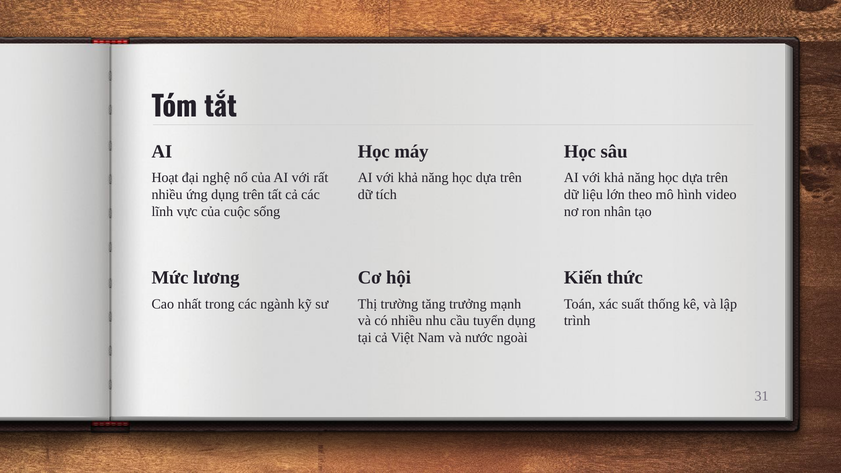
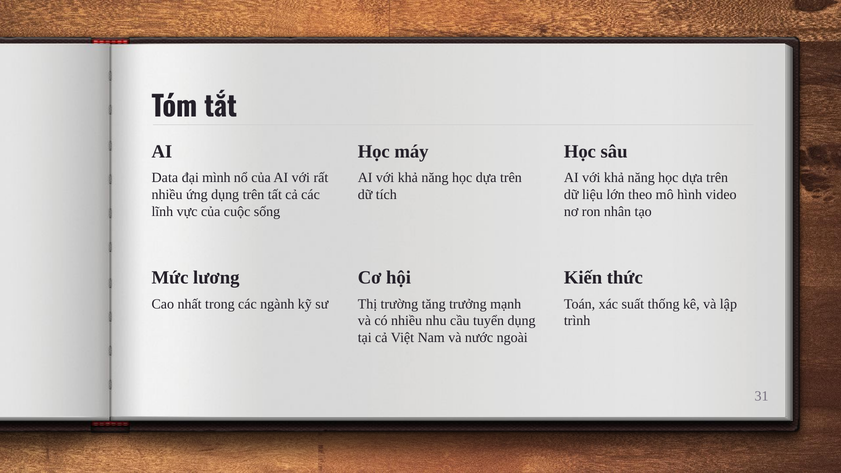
Hoạt: Hoạt -> Data
nghệ: nghệ -> mình
